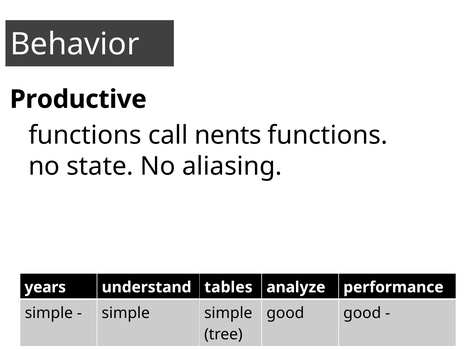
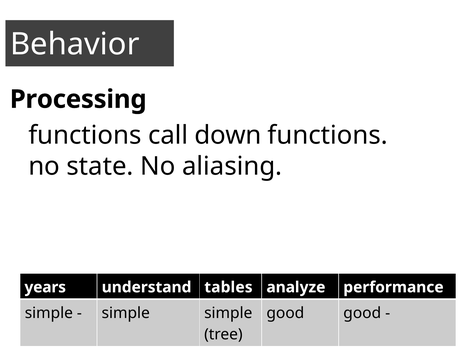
Productive: Productive -> Processing
nents: nents -> down
